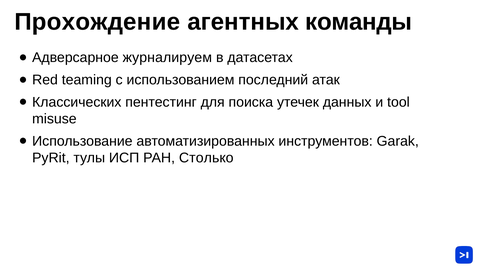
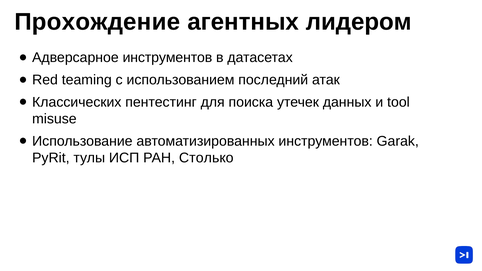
команды: команды -> лидером
Адверсарное журналируем: журналируем -> инструментов
